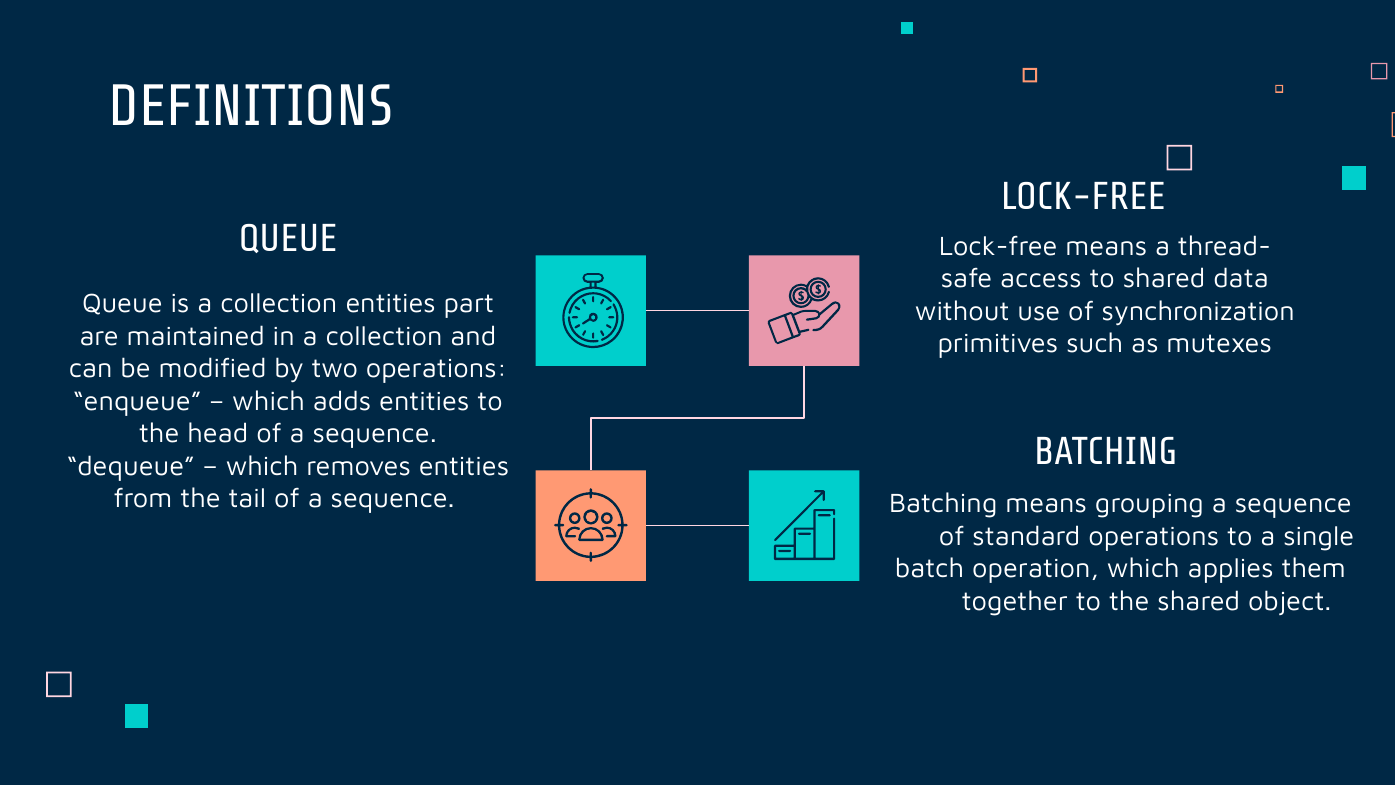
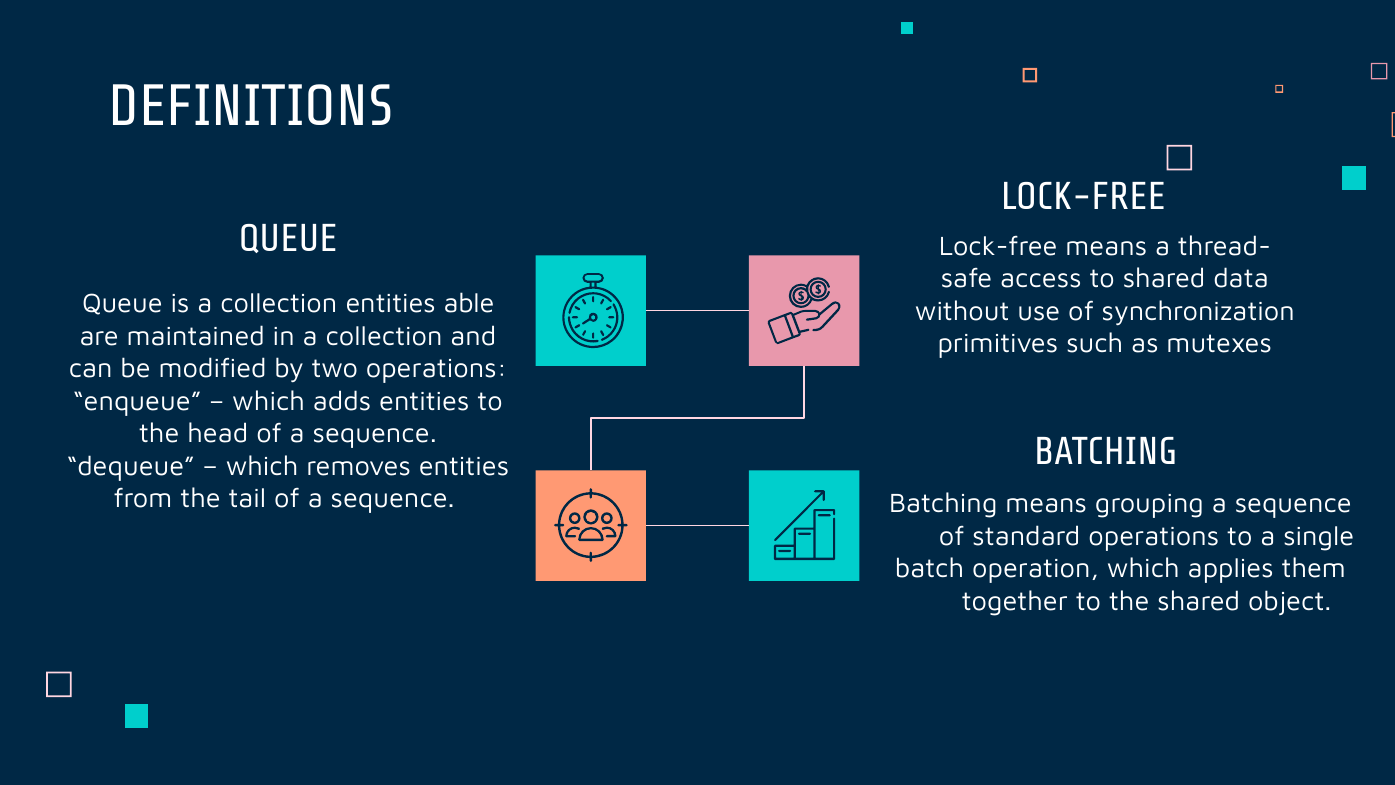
part: part -> able
